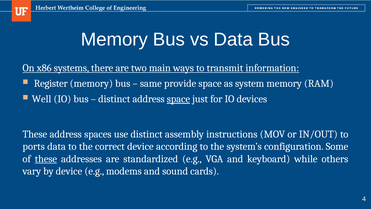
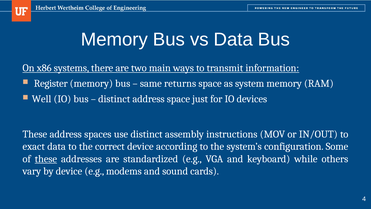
provide: provide -> returns
space at (178, 99) underline: present -> none
ports: ports -> exact
